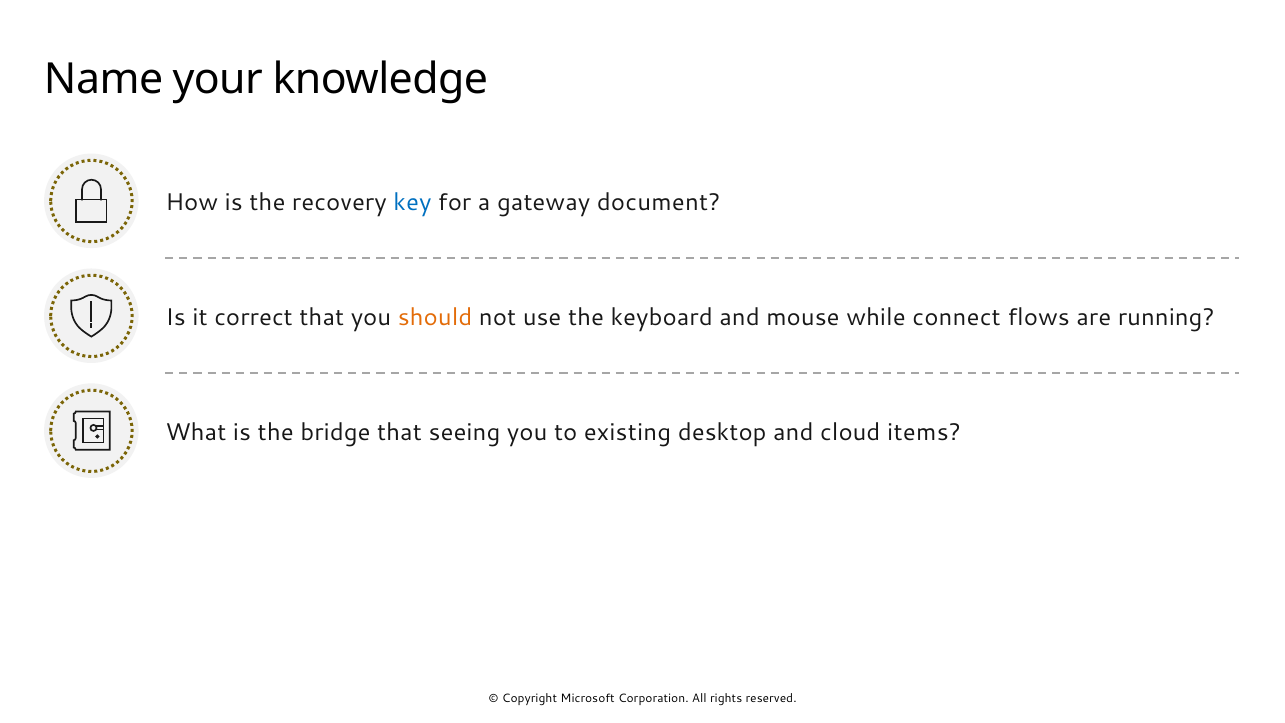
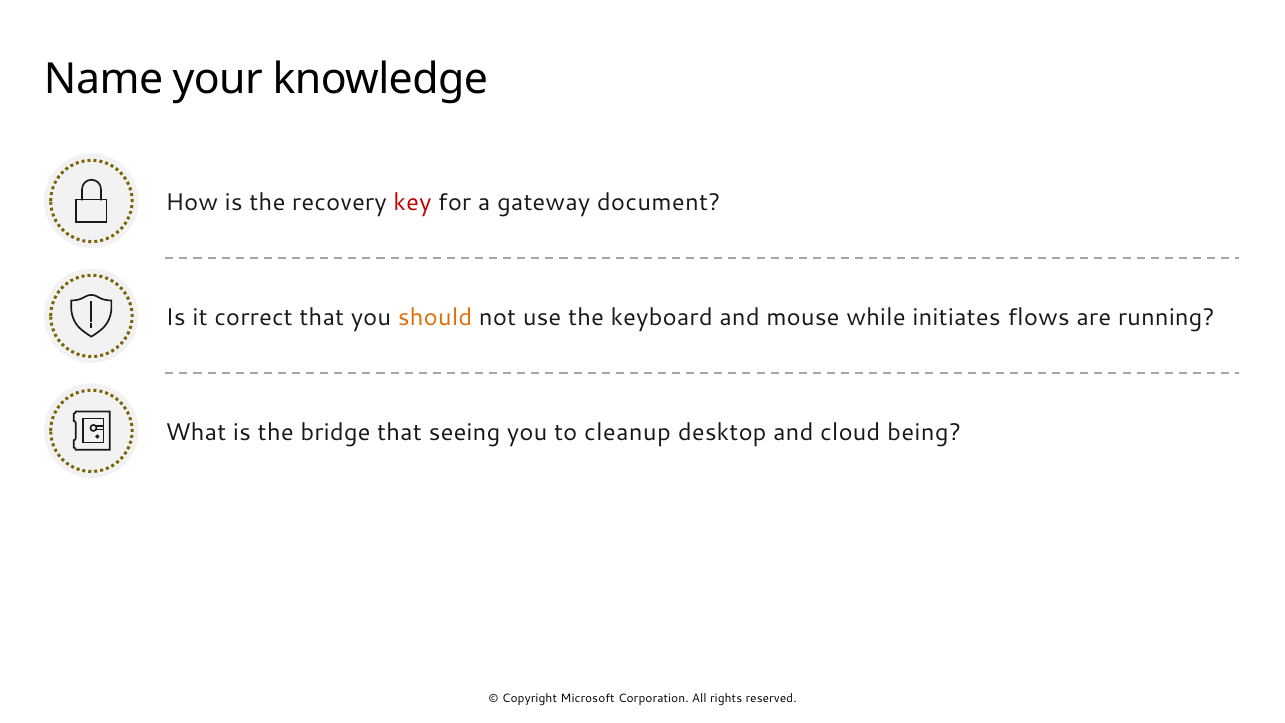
key colour: blue -> red
connect: connect -> initiates
existing: existing -> cleanup
items: items -> being
